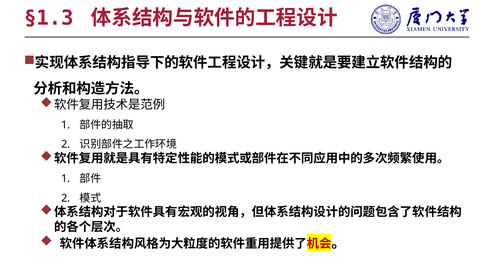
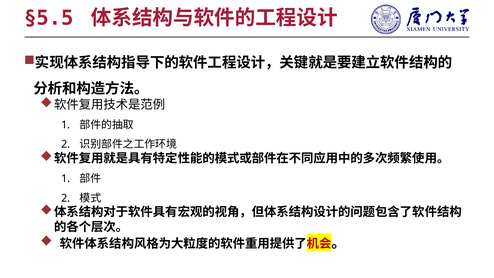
§1.3: §1.3 -> §5.5
